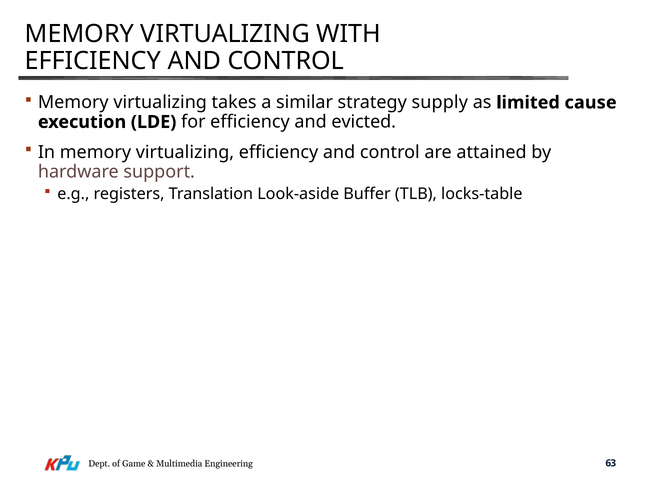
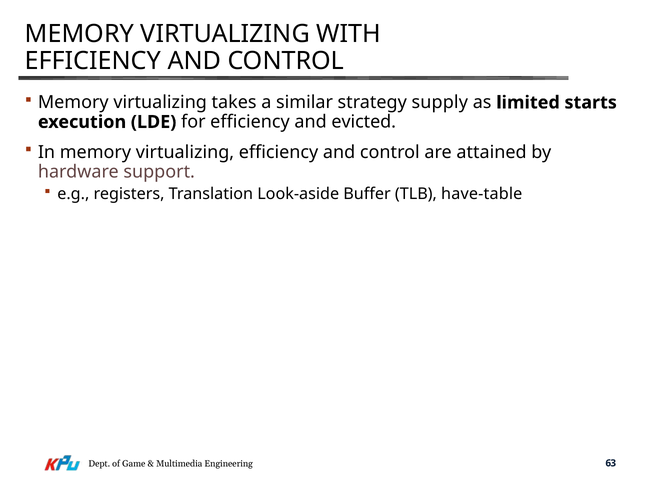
cause: cause -> starts
locks-table: locks-table -> have-table
